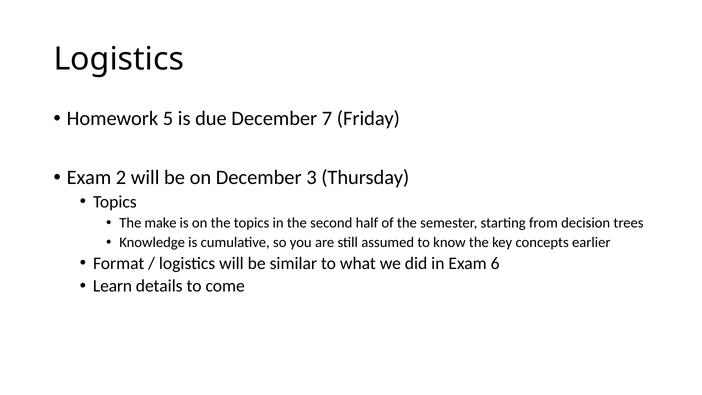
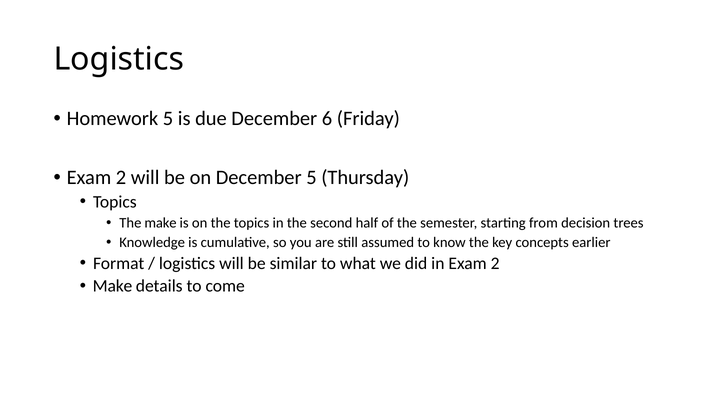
7: 7 -> 6
December 3: 3 -> 5
in Exam 6: 6 -> 2
Learn at (112, 286): Learn -> Make
